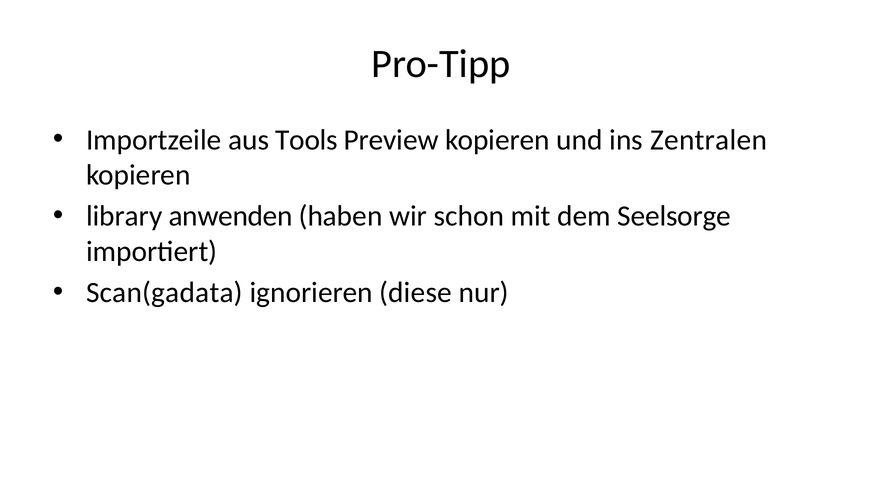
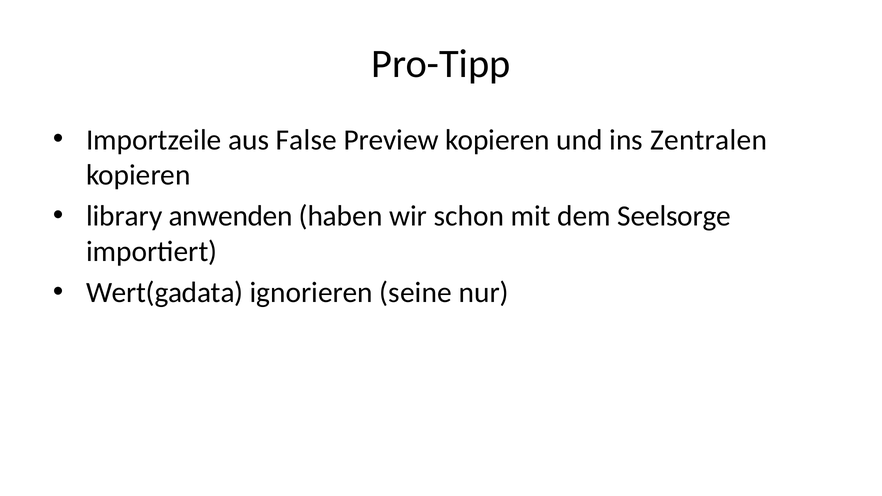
Tools: Tools -> False
Scan(gadata: Scan(gadata -> Wert(gadata
diese: diese -> seine
